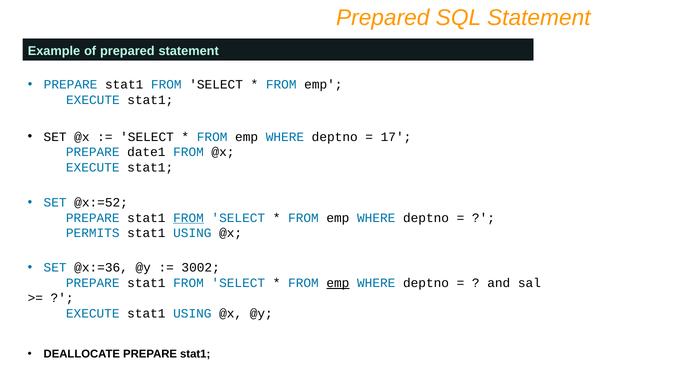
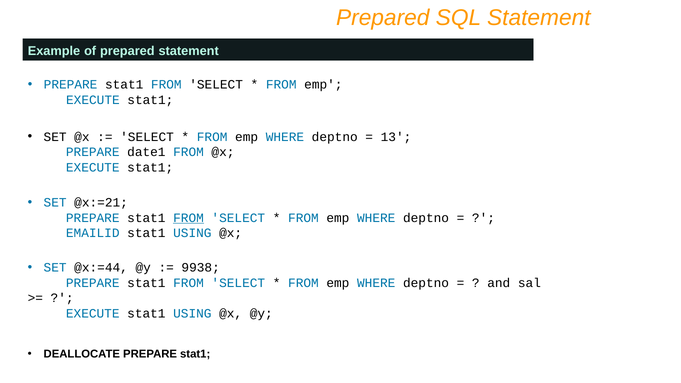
17: 17 -> 13
@x:=52: @x:=52 -> @x:=21
PERMITS: PERMITS -> EMAILID
@x:=36: @x:=36 -> @x:=44
3002: 3002 -> 9938
emp at (338, 283) underline: present -> none
